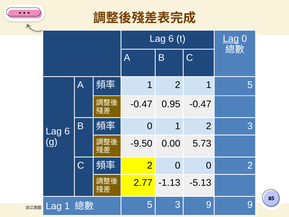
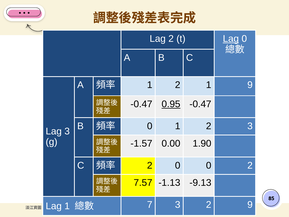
6 at (171, 39): 6 -> 2
1 5: 5 -> 9
0.95 underline: none -> present
6 at (67, 131): 6 -> 3
-9.50: -9.50 -> -1.57
5.73: 5.73 -> 1.90
2.77: 2.77 -> 7.57
-5.13: -5.13 -> -9.13
5 at (150, 205): 5 -> 7
3 9: 9 -> 2
